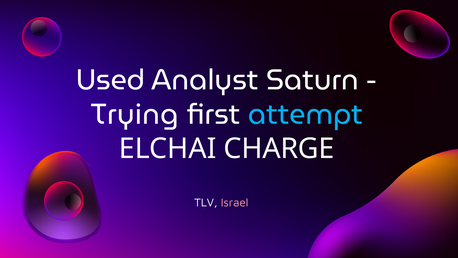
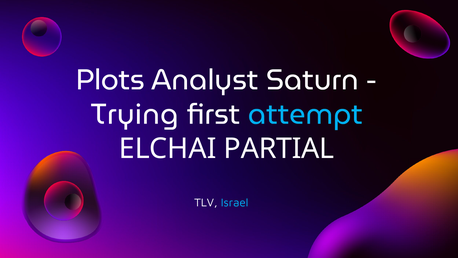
Used: Used -> Plots
CHARGE: CHARGE -> PARTIAL
Israel colour: pink -> light blue
